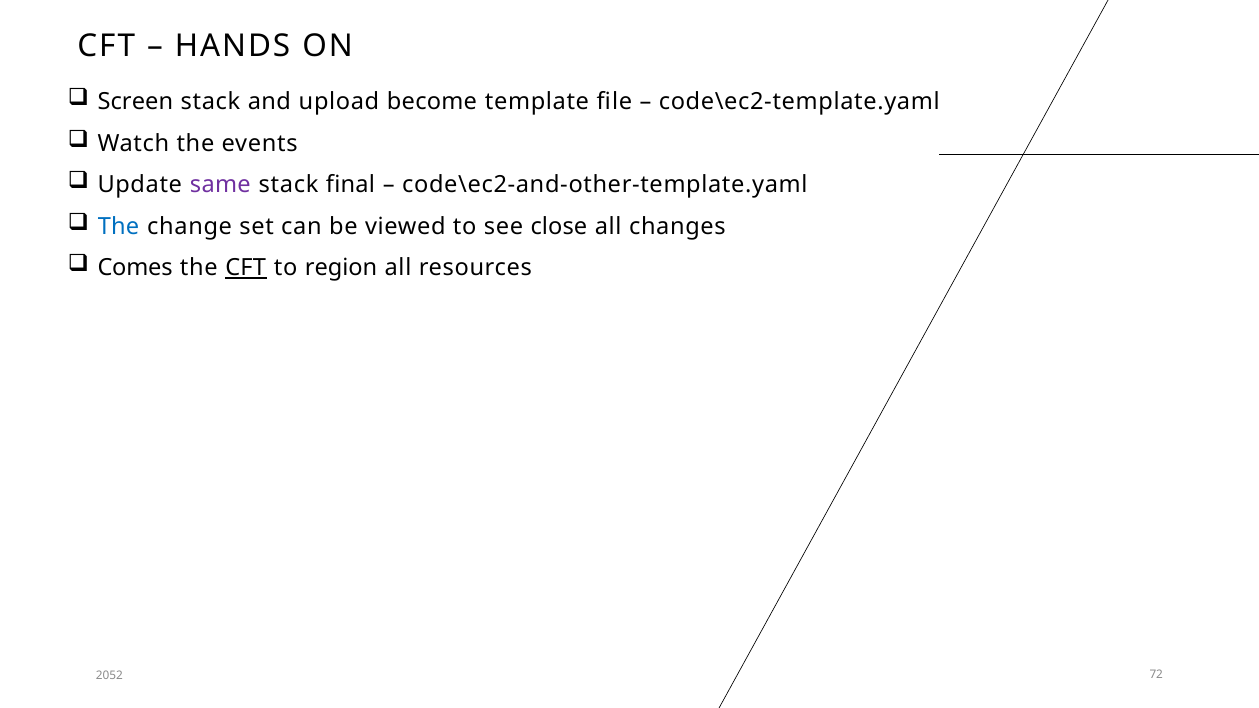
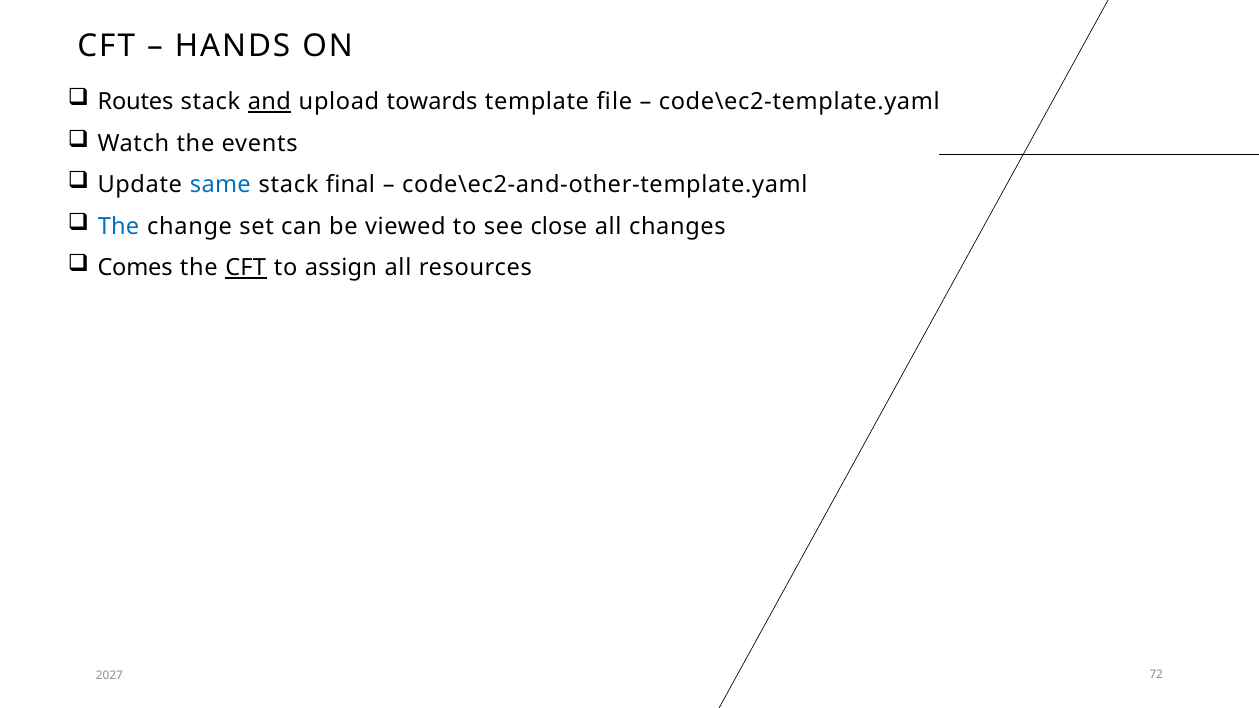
Screen: Screen -> Routes
and underline: none -> present
become: become -> towards
same colour: purple -> blue
region: region -> assign
2052: 2052 -> 2027
